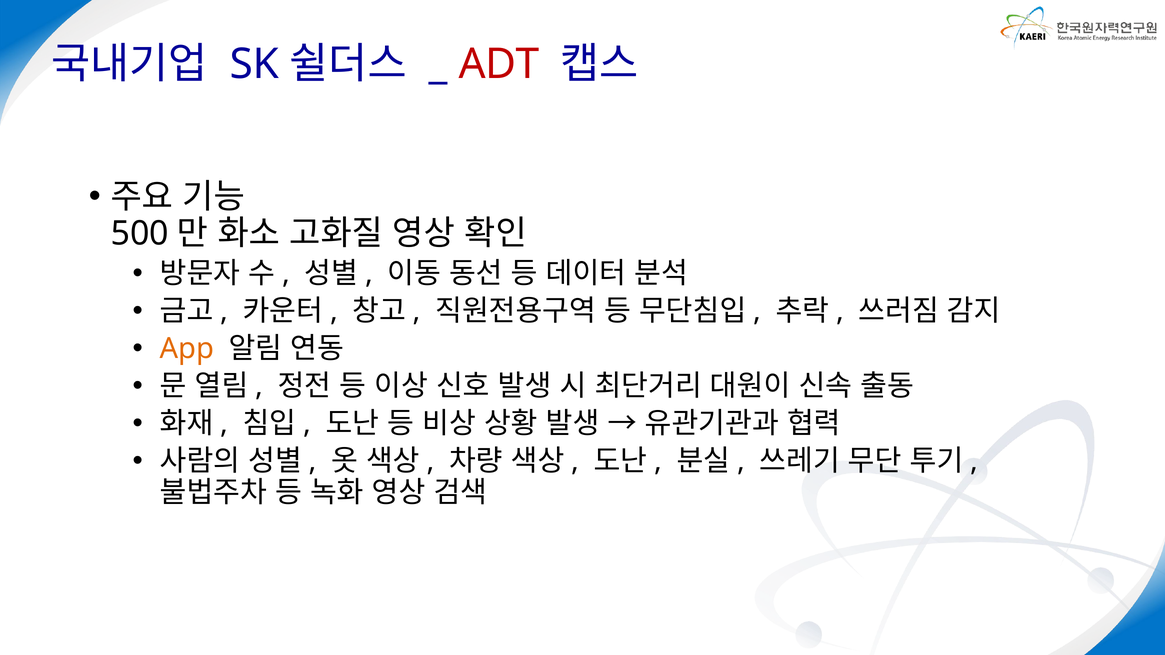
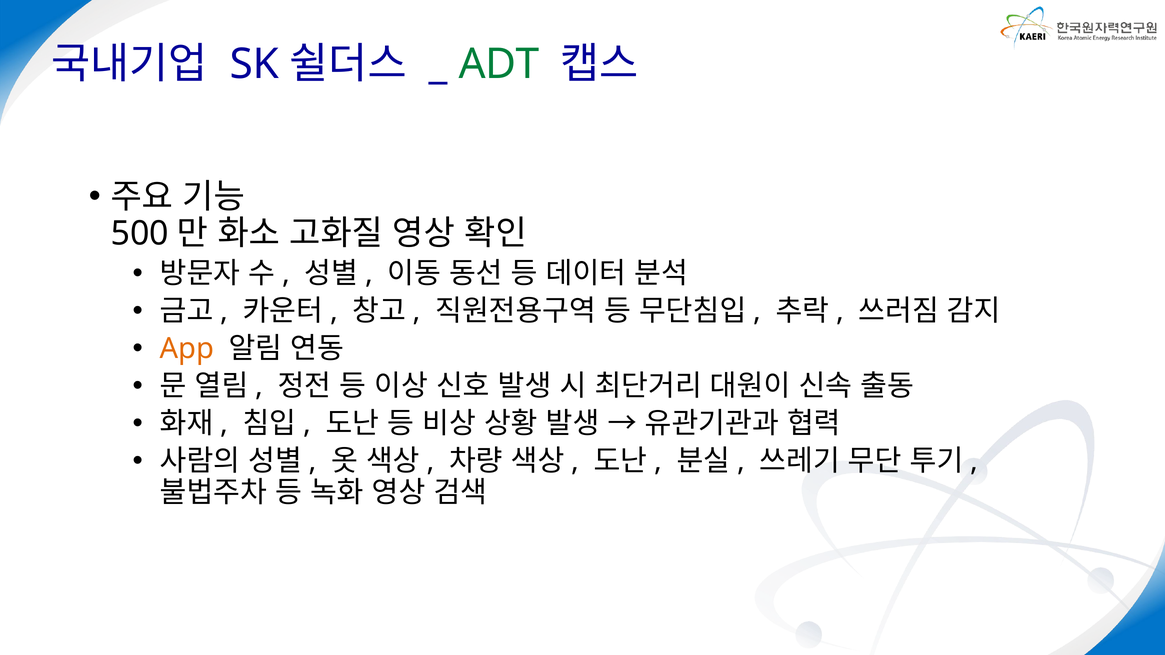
ADT colour: red -> green
